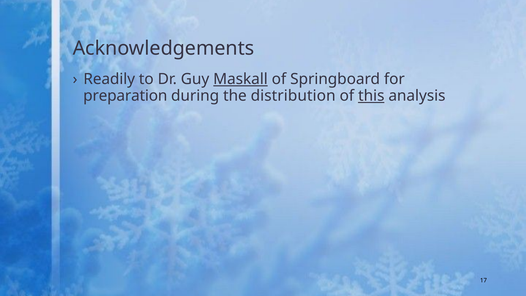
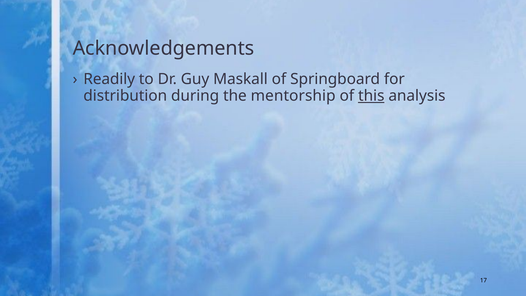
Maskall underline: present -> none
preparation: preparation -> distribution
distribution: distribution -> mentorship
